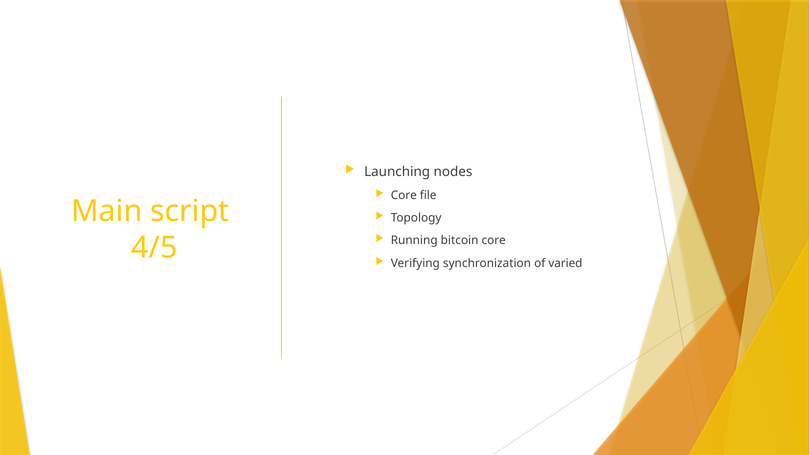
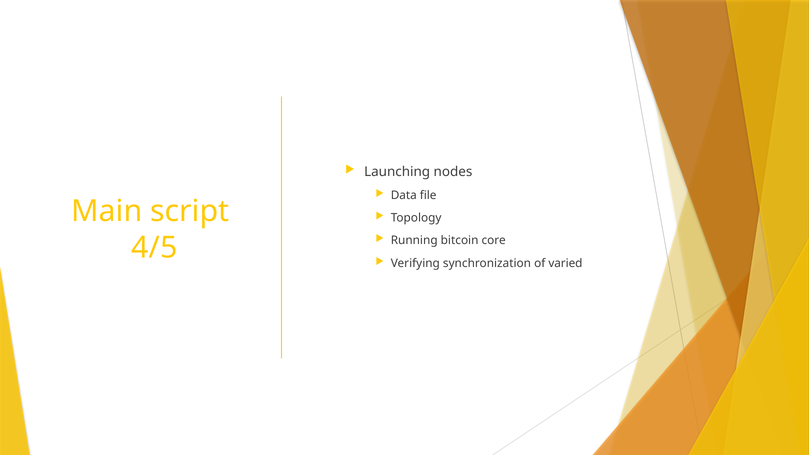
Core at (404, 195): Core -> Data
